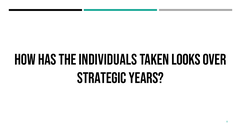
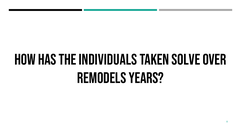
looks: looks -> solve
strategic: strategic -> remodels
